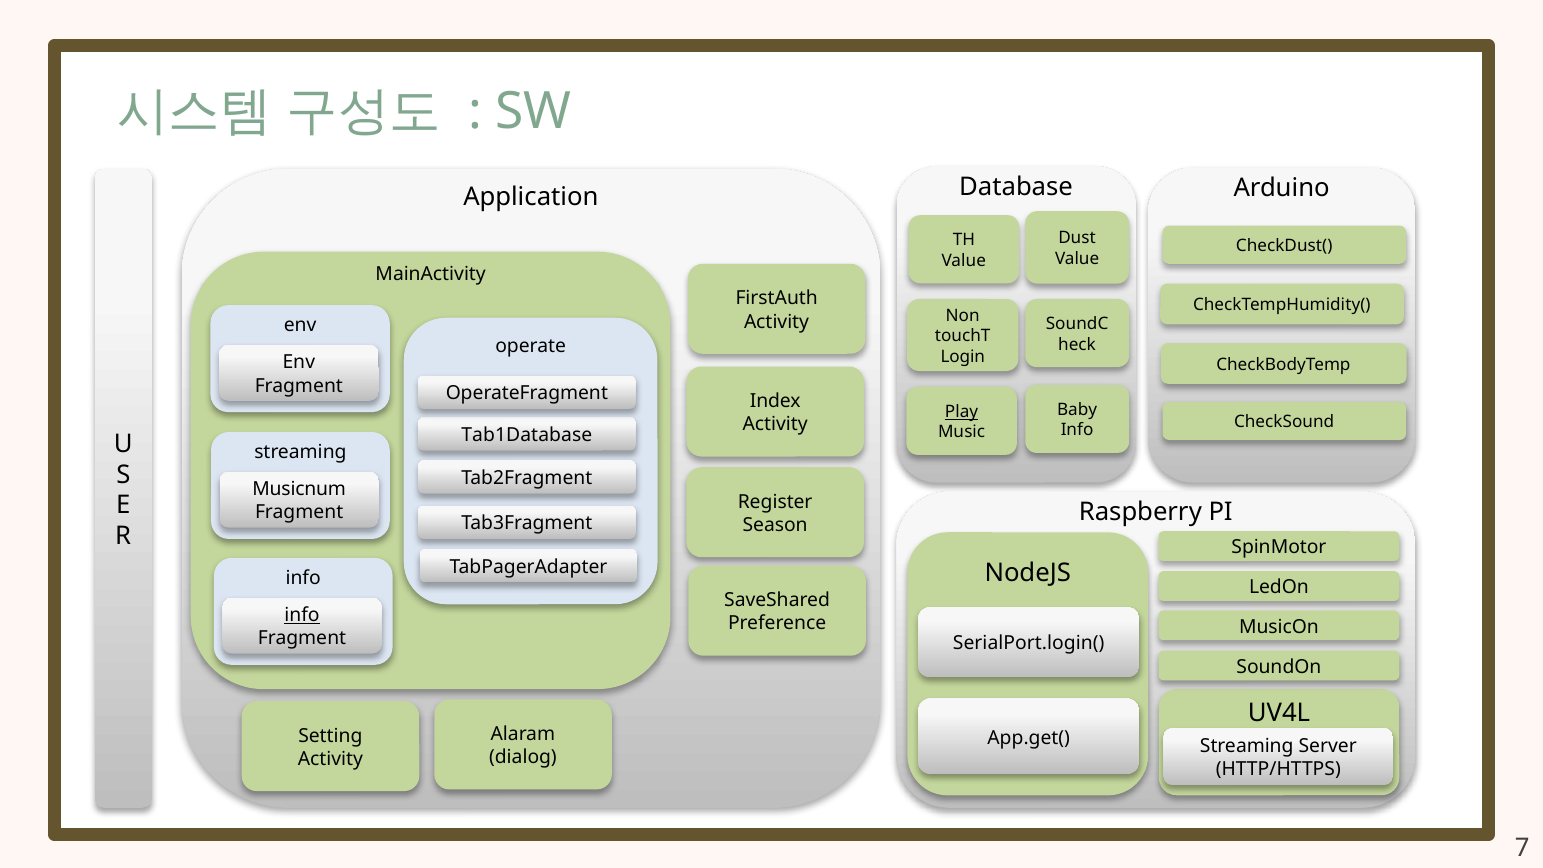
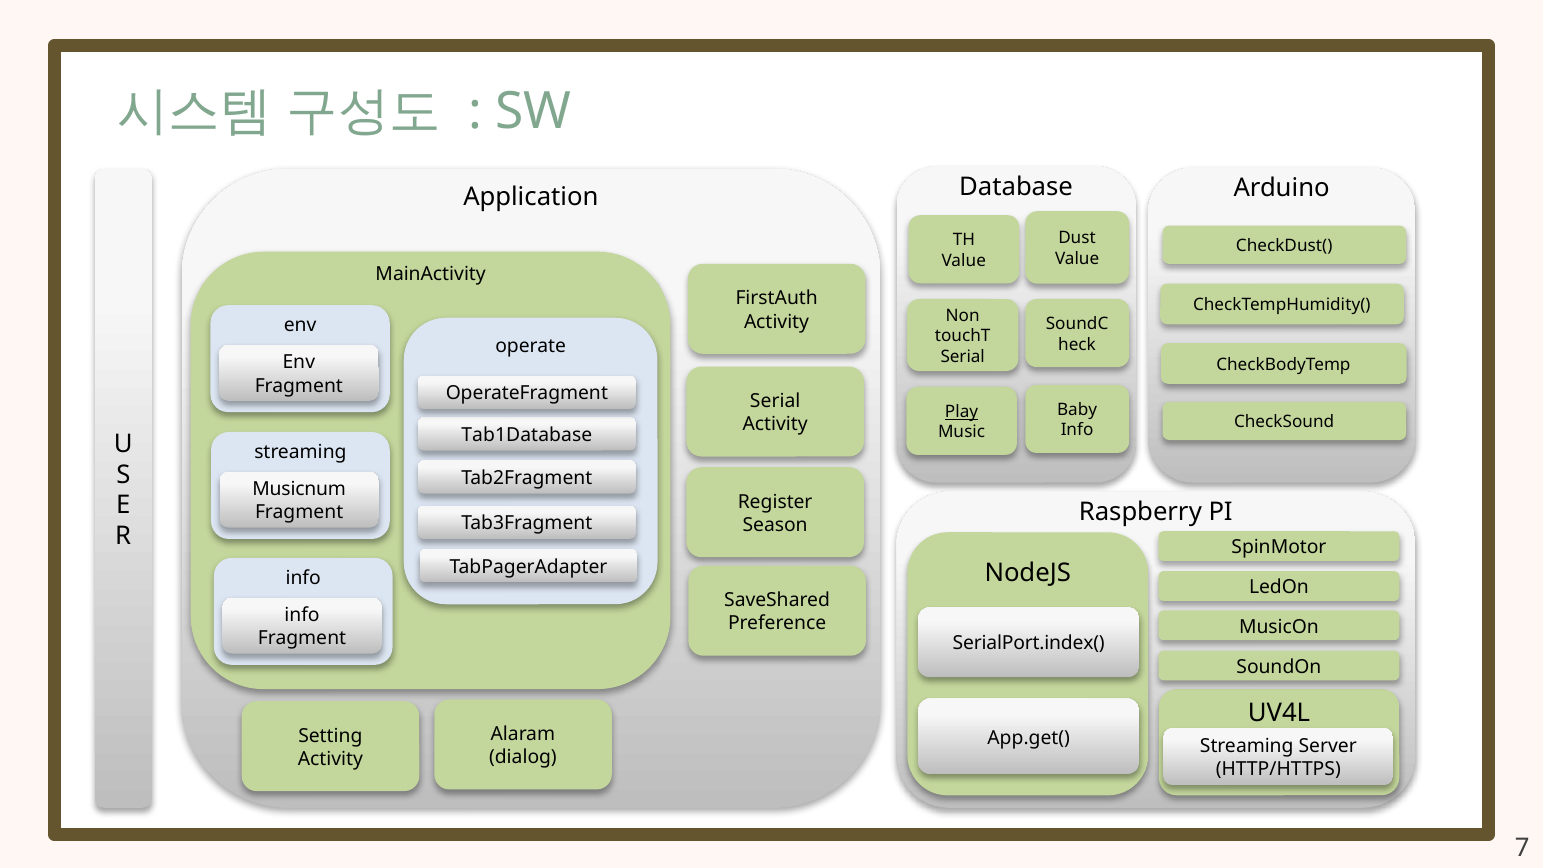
Login at (963, 357): Login -> Serial
Index at (775, 401): Index -> Serial
info at (302, 615) underline: present -> none
SerialPort.login(: SerialPort.login( -> SerialPort.index(
